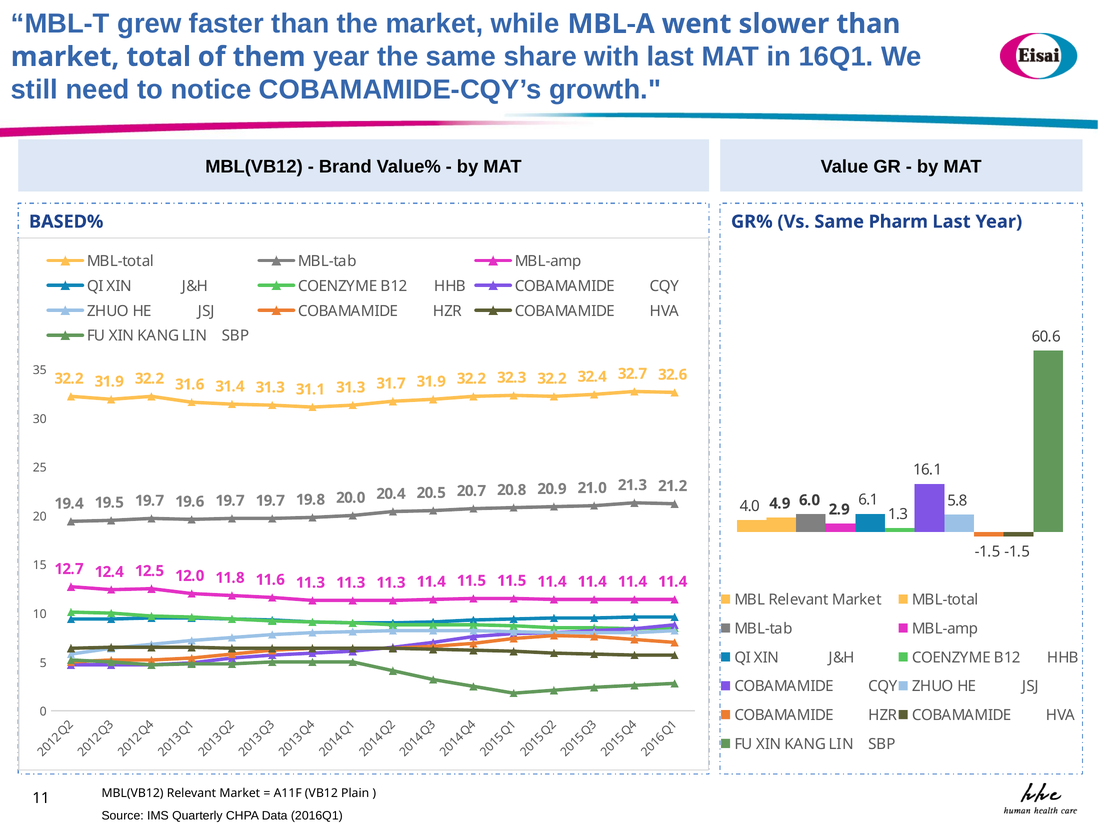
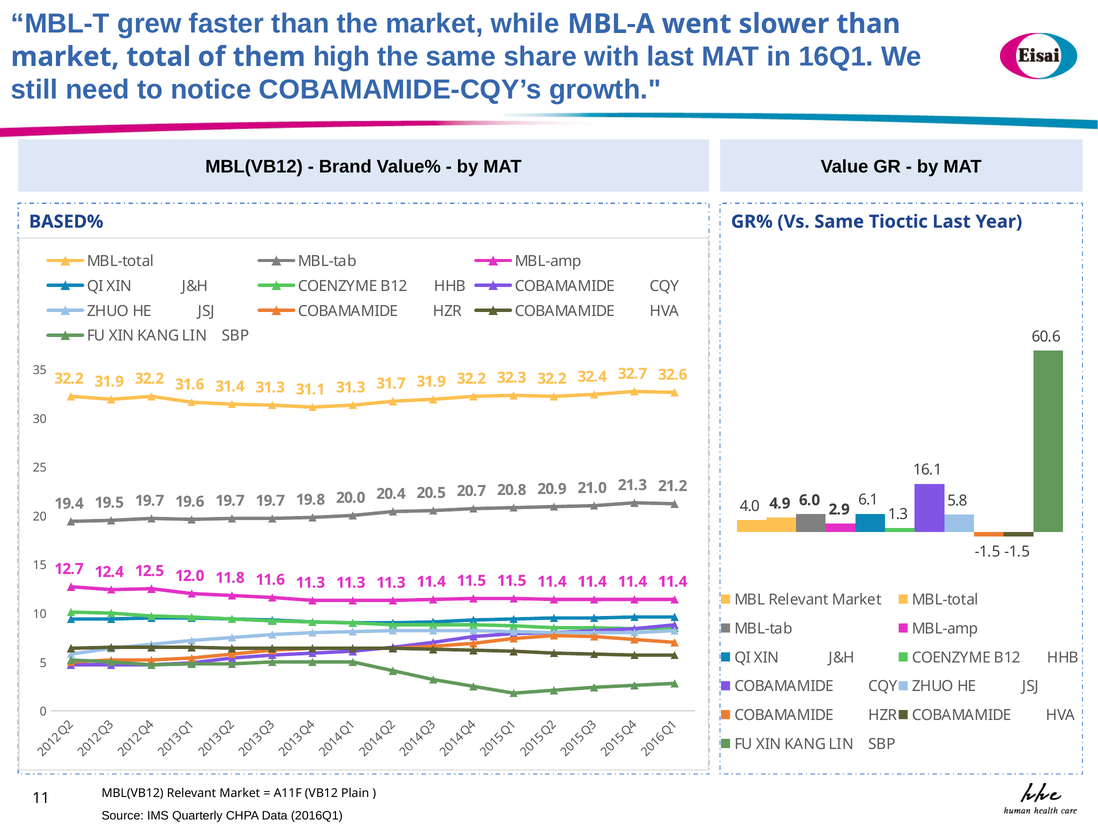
them year: year -> high
Pharm: Pharm -> Tioctic
